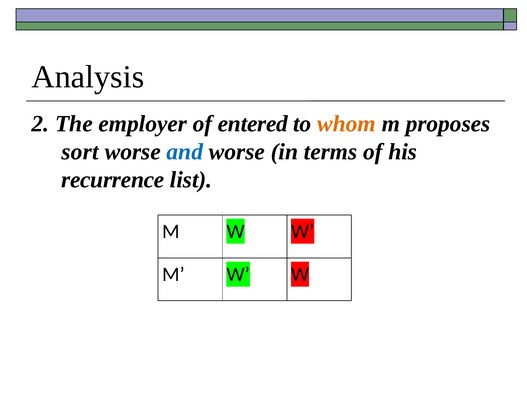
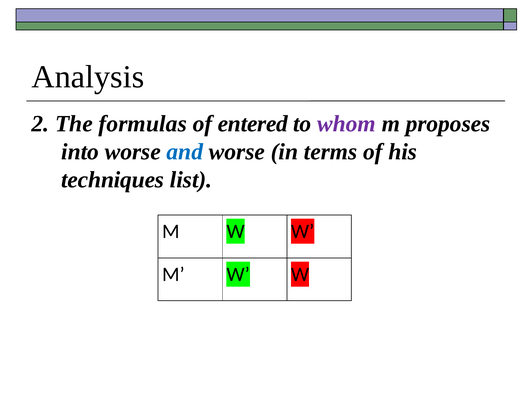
employer: employer -> formulas
whom colour: orange -> purple
sort: sort -> into
recurrence: recurrence -> techniques
